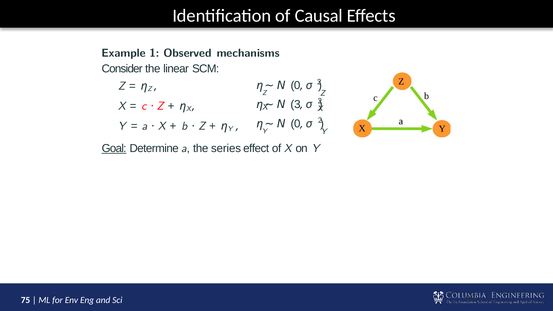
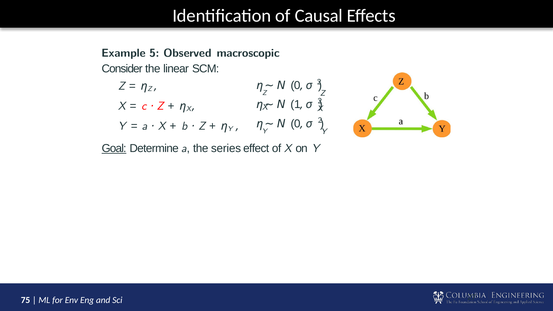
1: 1 -> 5
mechanisms: mechanisms -> macroscopic
3: 3 -> 1
